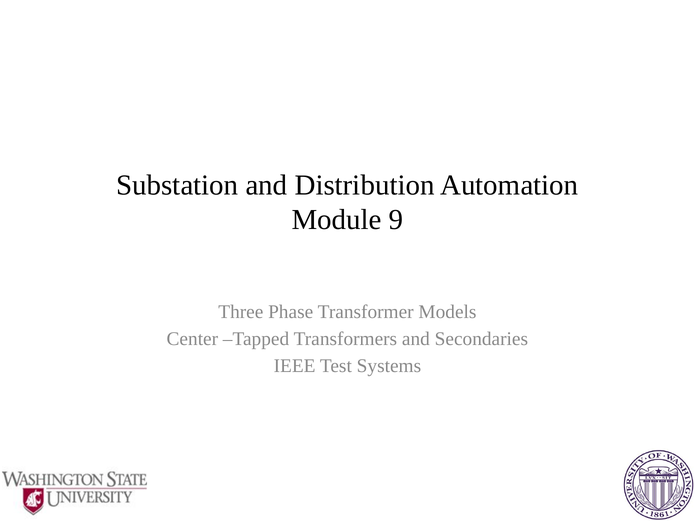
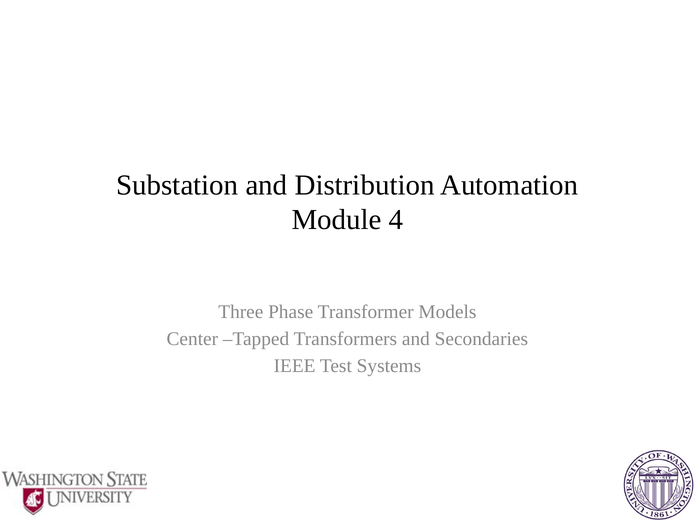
9: 9 -> 4
